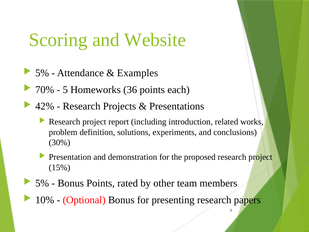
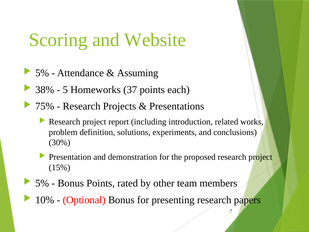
Examples: Examples -> Assuming
70%: 70% -> 38%
36: 36 -> 37
42%: 42% -> 75%
